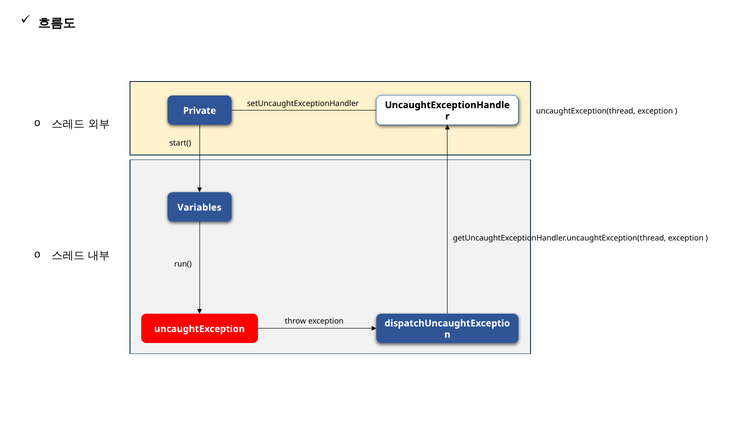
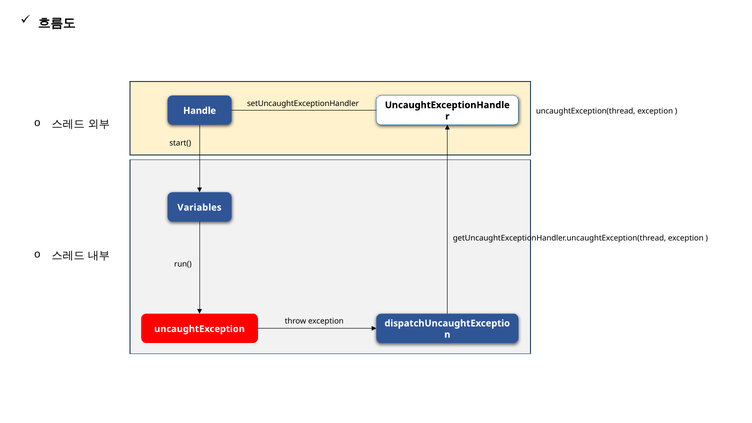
Private: Private -> Handle
